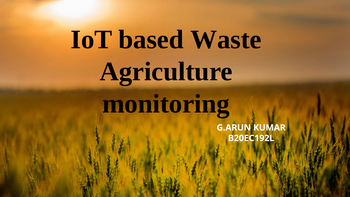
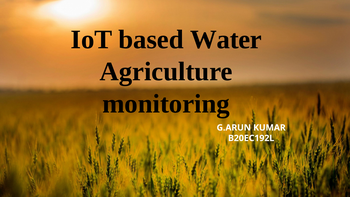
Waste: Waste -> Water
